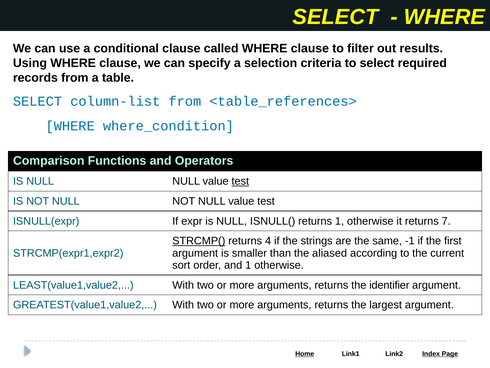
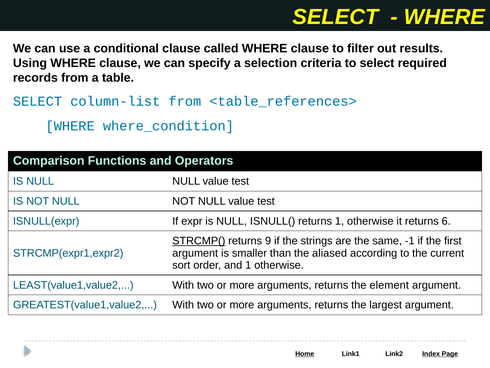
test at (240, 181) underline: present -> none
7: 7 -> 6
4: 4 -> 9
identifier: identifier -> element
